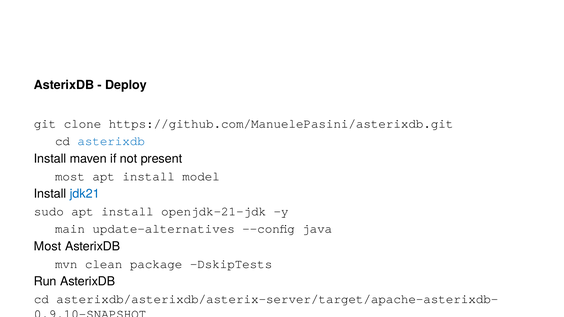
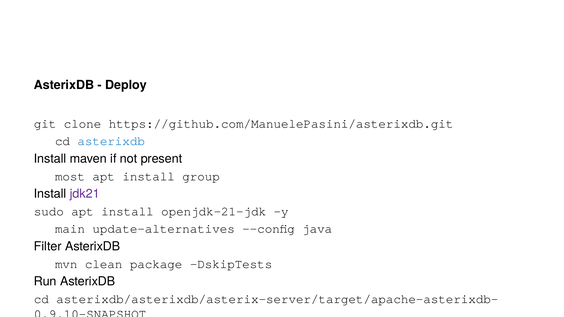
model: model -> group
jdk21 colour: blue -> purple
Most at (48, 247): Most -> Filter
